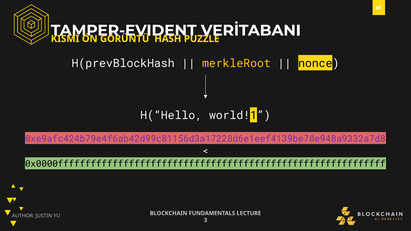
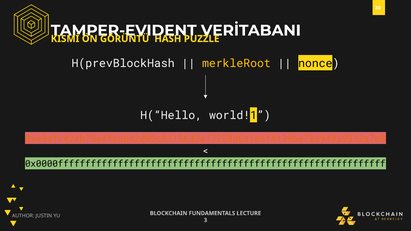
0xe9afc424b79e4f6ab42d99c81156d3a17228d6e1eef4139be78e948a9332a7d8 colour: purple -> orange
